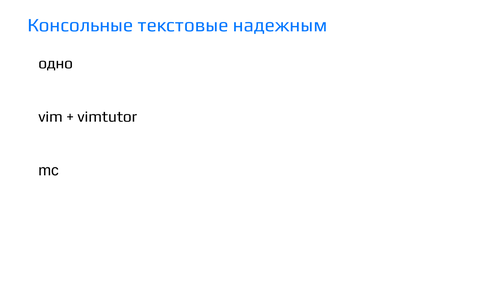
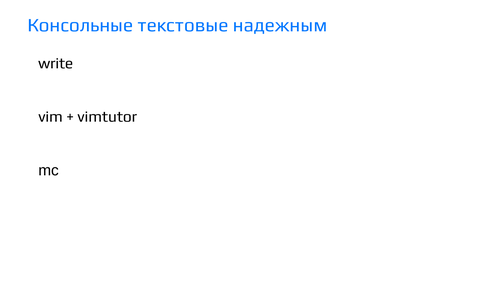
одно: одно -> write
